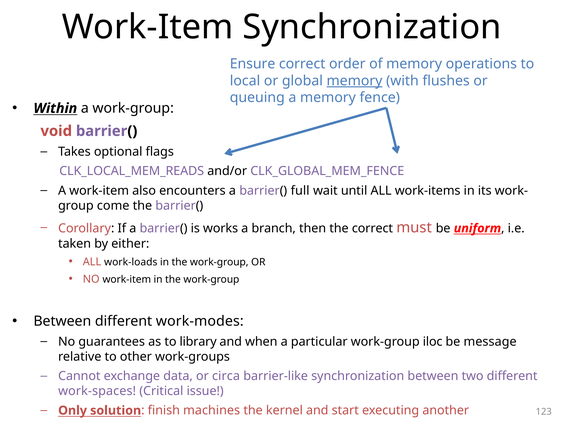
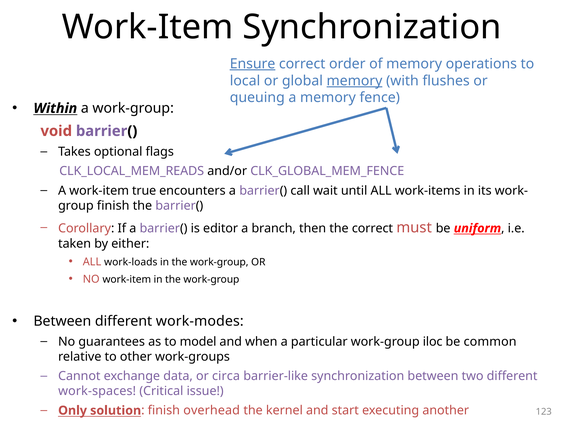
Ensure underline: none -> present
also: also -> true
full: full -> call
come at (113, 206): come -> finish
works: works -> editor
library: library -> model
message: message -> common
machines: machines -> overhead
